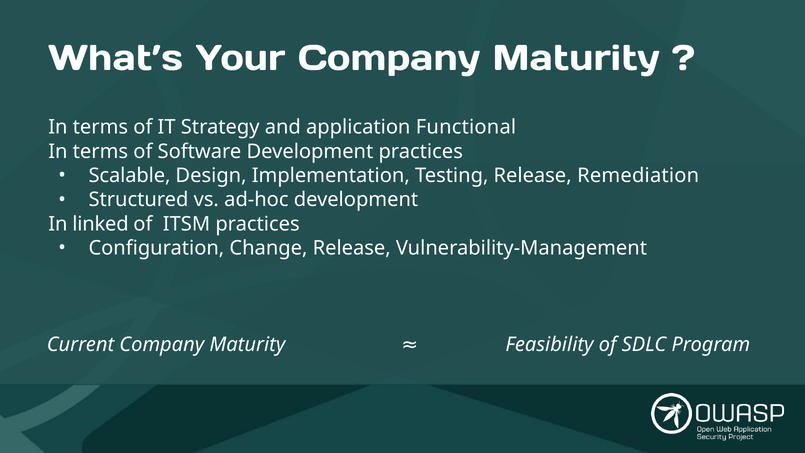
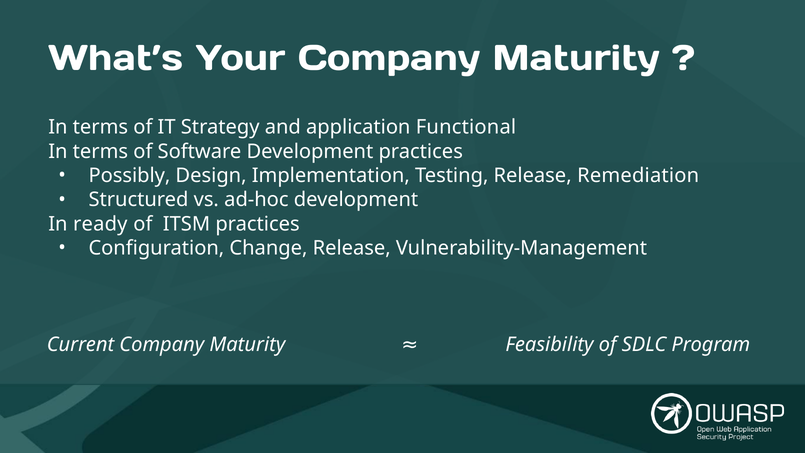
Scalable: Scalable -> Possibly
linked: linked -> ready
